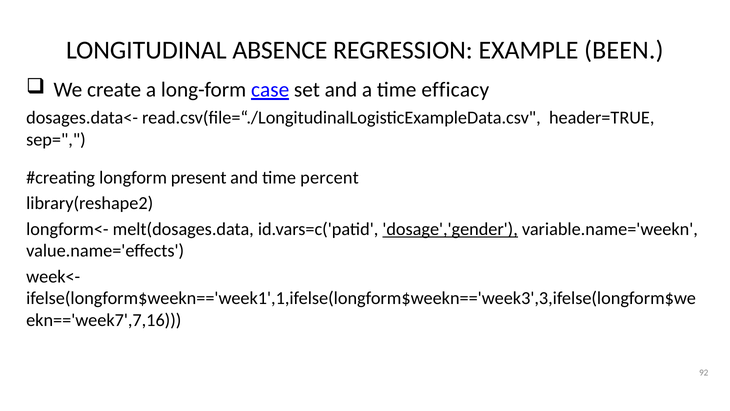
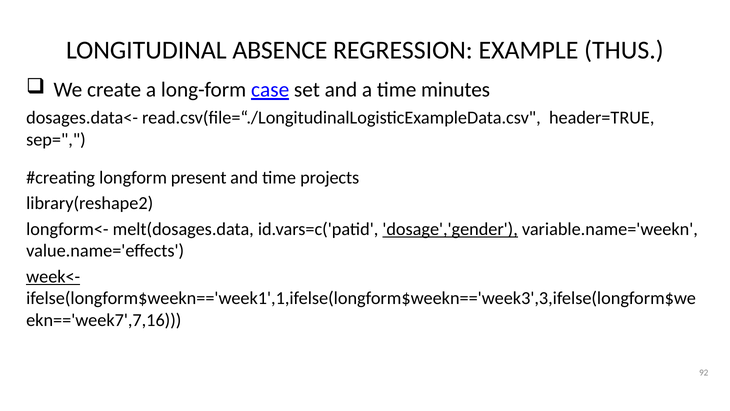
BEEN: BEEN -> THUS
efficacy: efficacy -> minutes
percent: percent -> projects
week<- underline: none -> present
